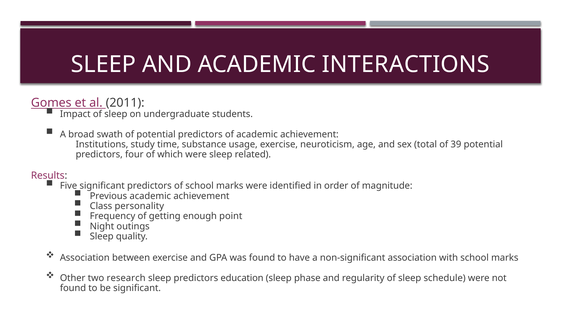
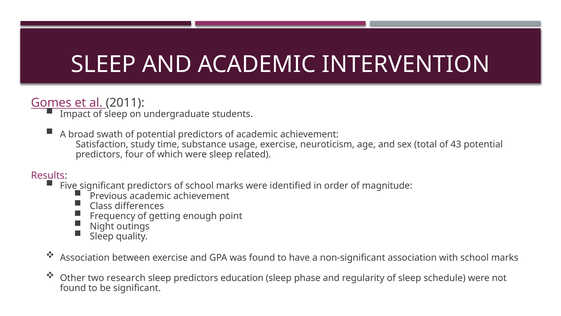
INTERACTIONS: INTERACTIONS -> INTERVENTION
Institutions: Institutions -> Satisfaction
39: 39 -> 43
personality: personality -> differences
